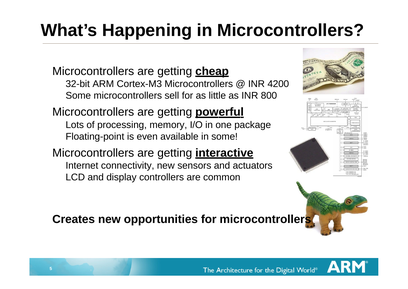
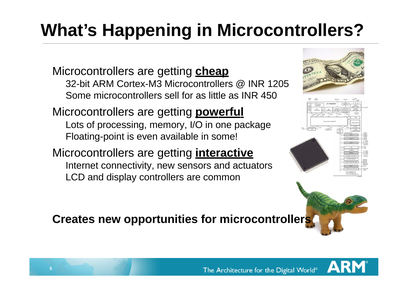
4200: 4200 -> 1205
800: 800 -> 450
